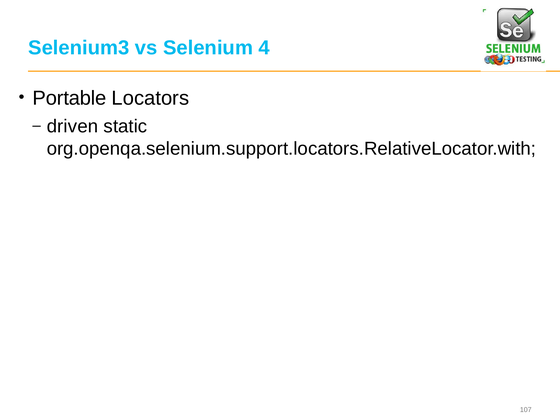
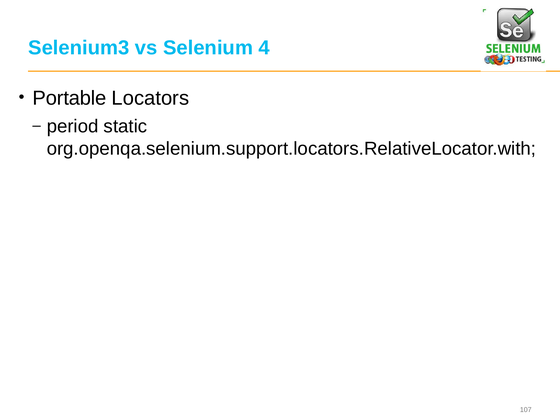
driven: driven -> period
